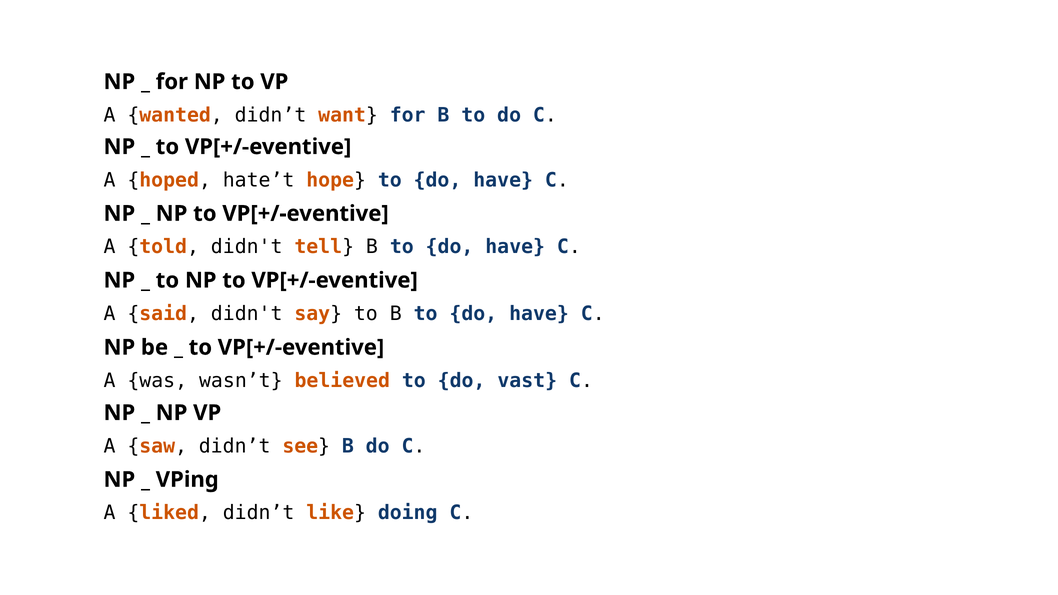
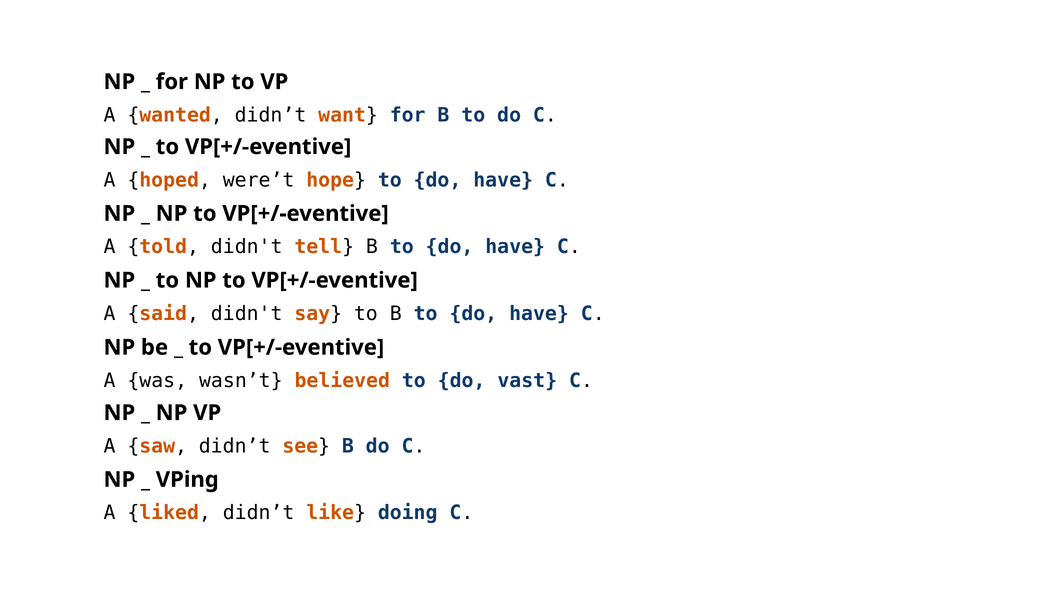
hate’t: hate’t -> were’t
